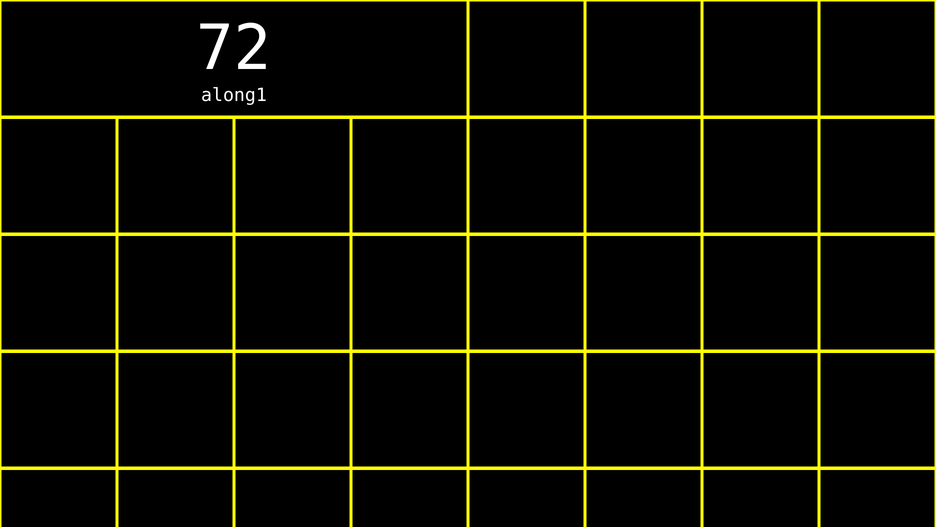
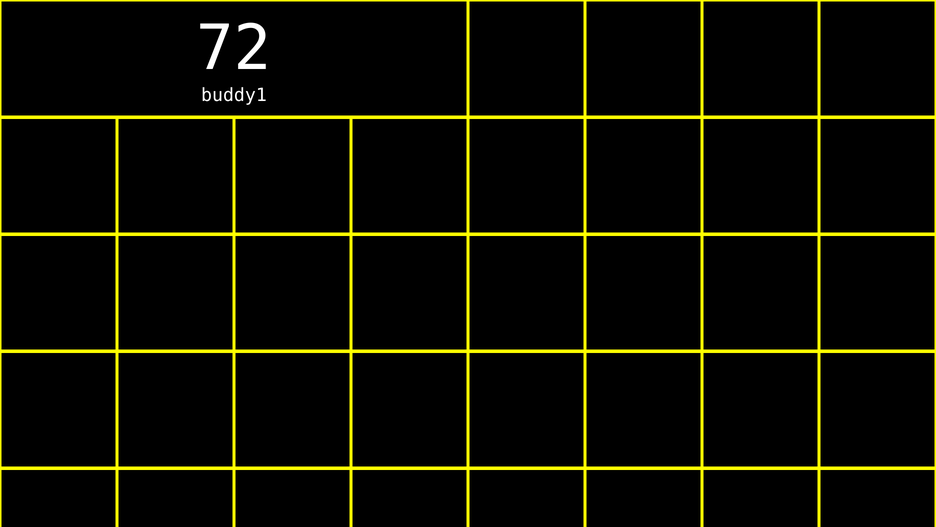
along1: along1 -> buddy1
